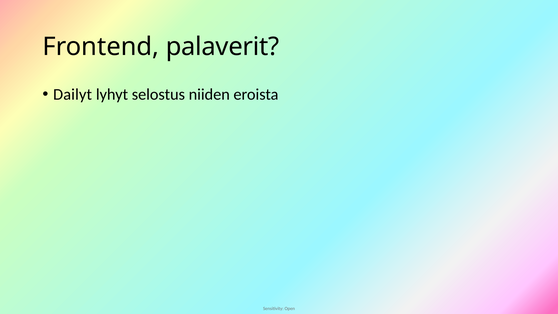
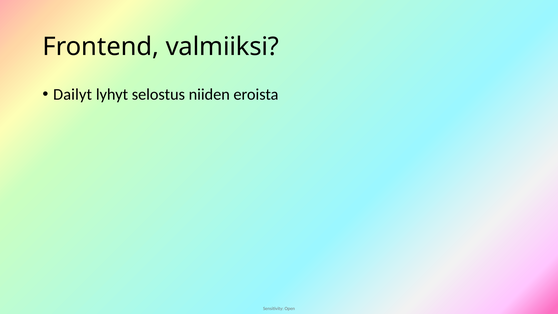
palaverit: palaverit -> valmiiksi
